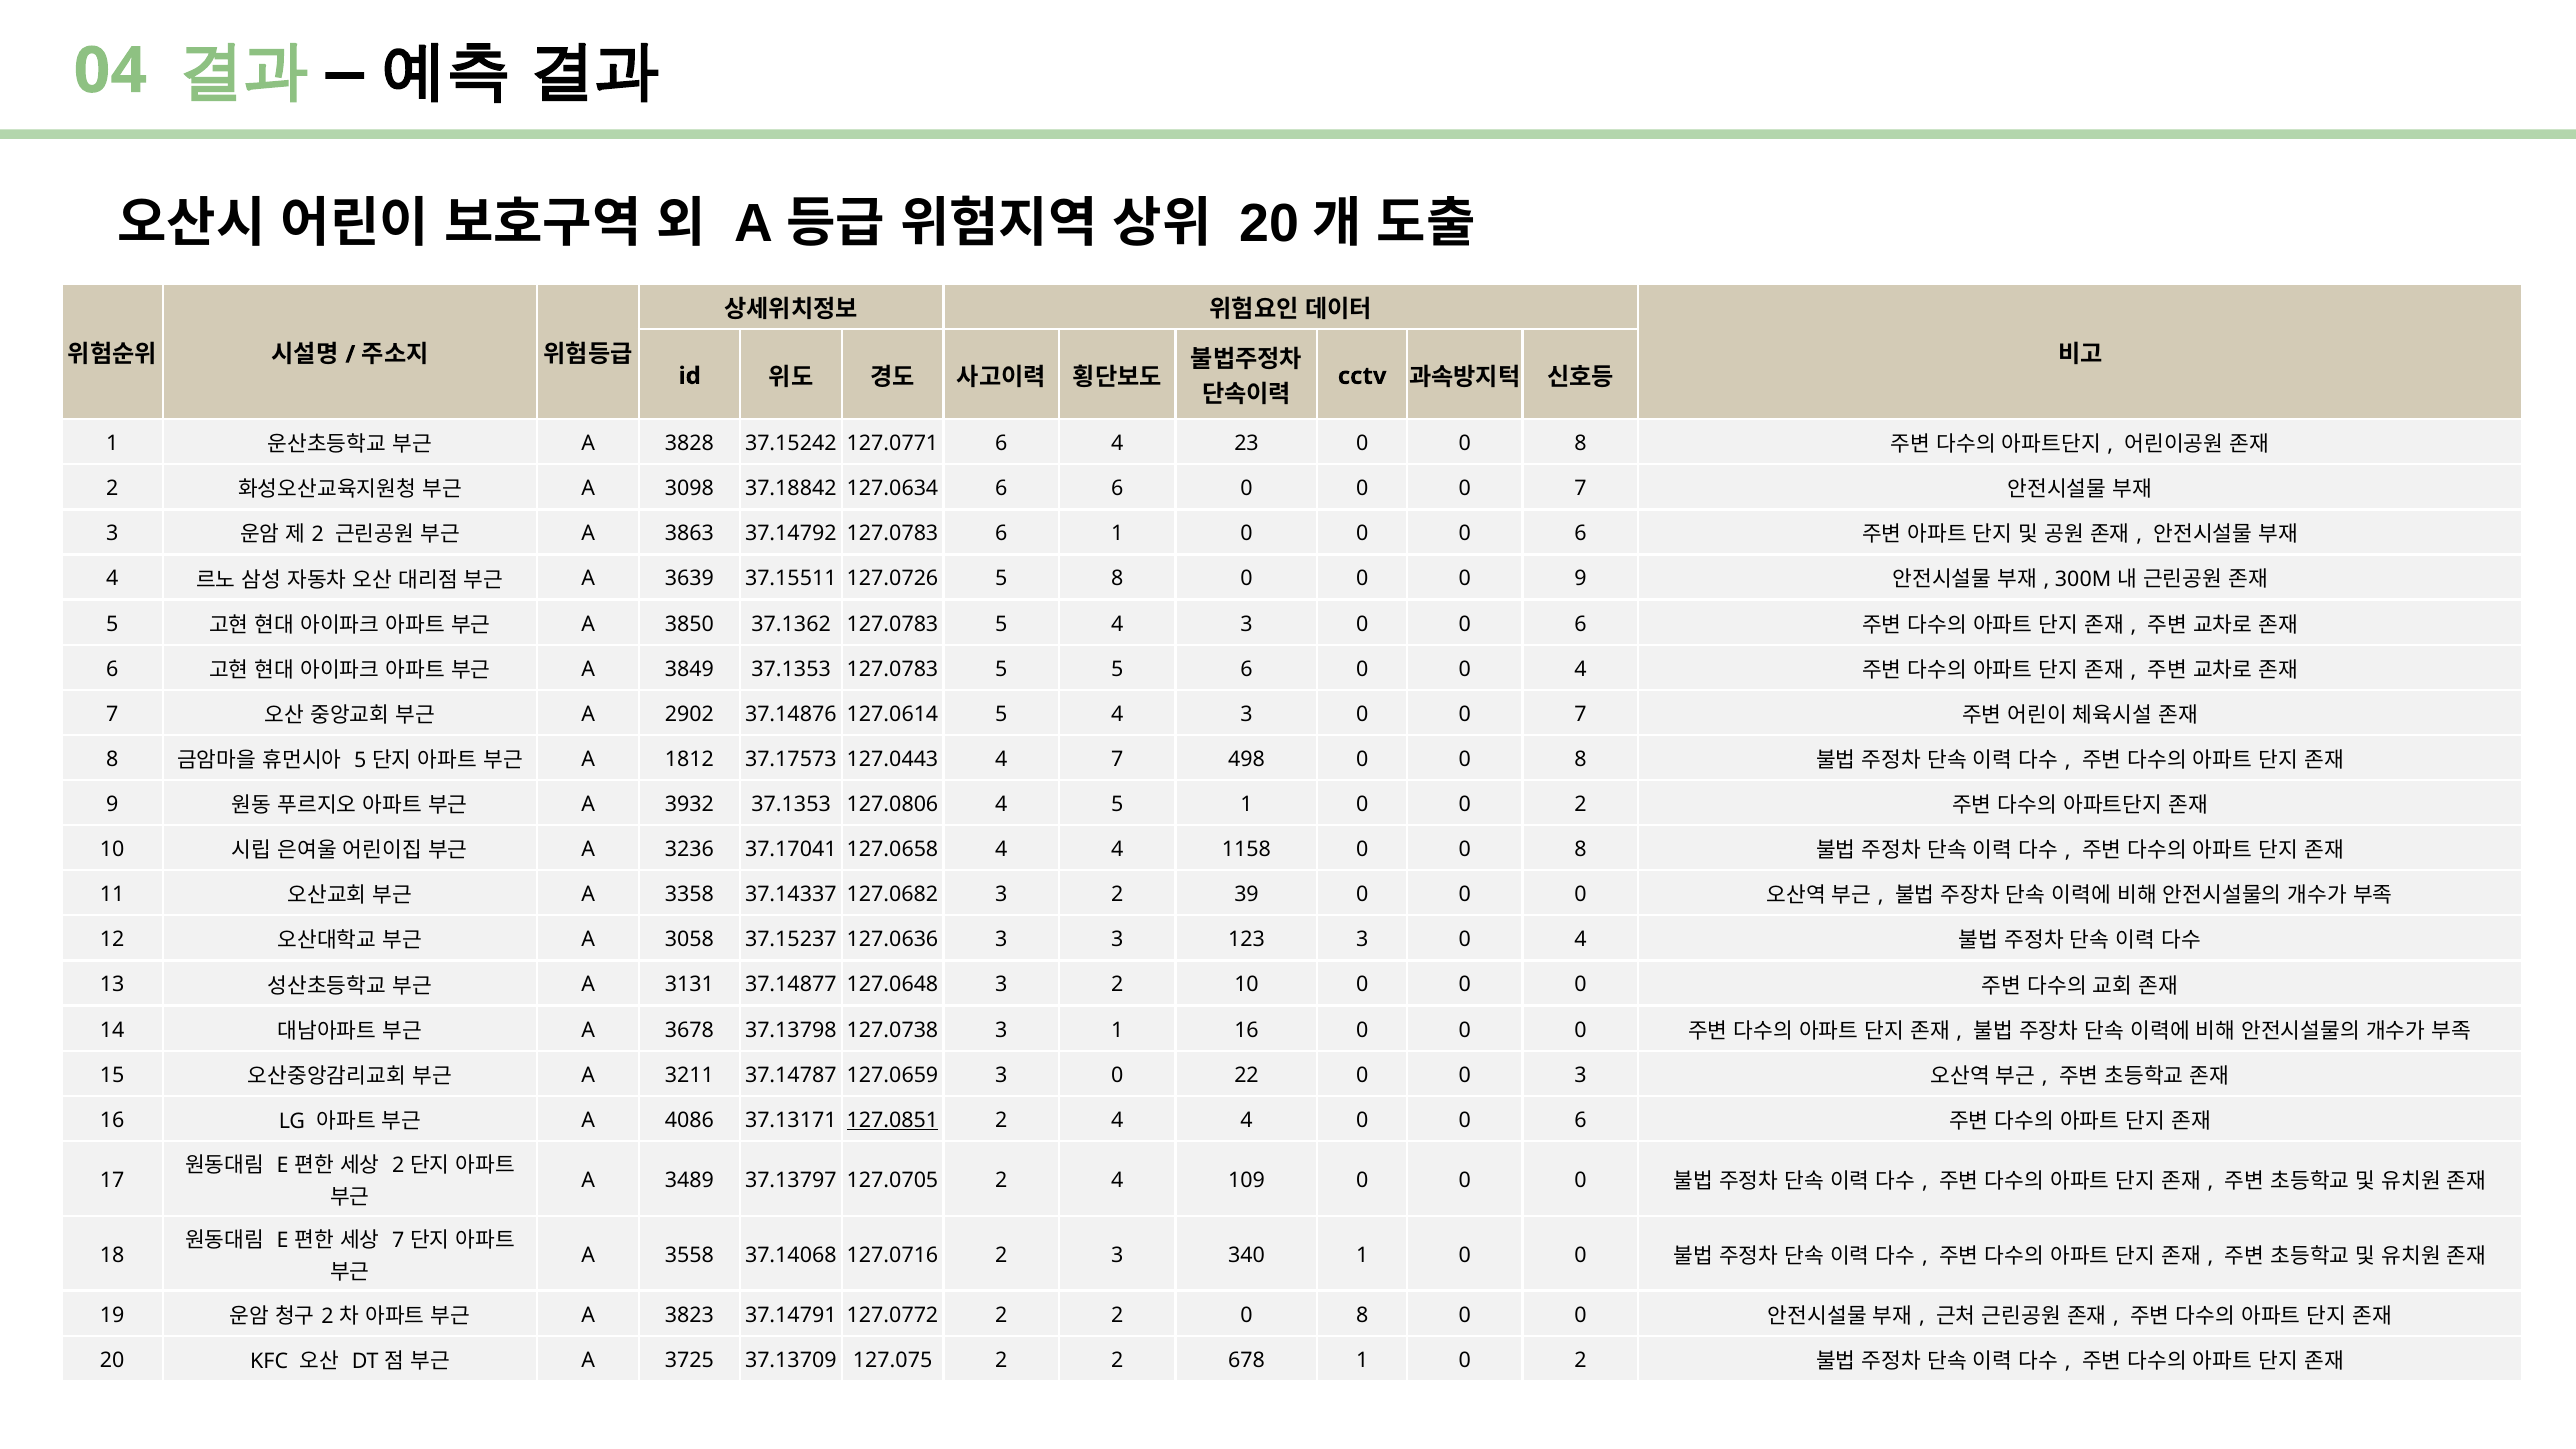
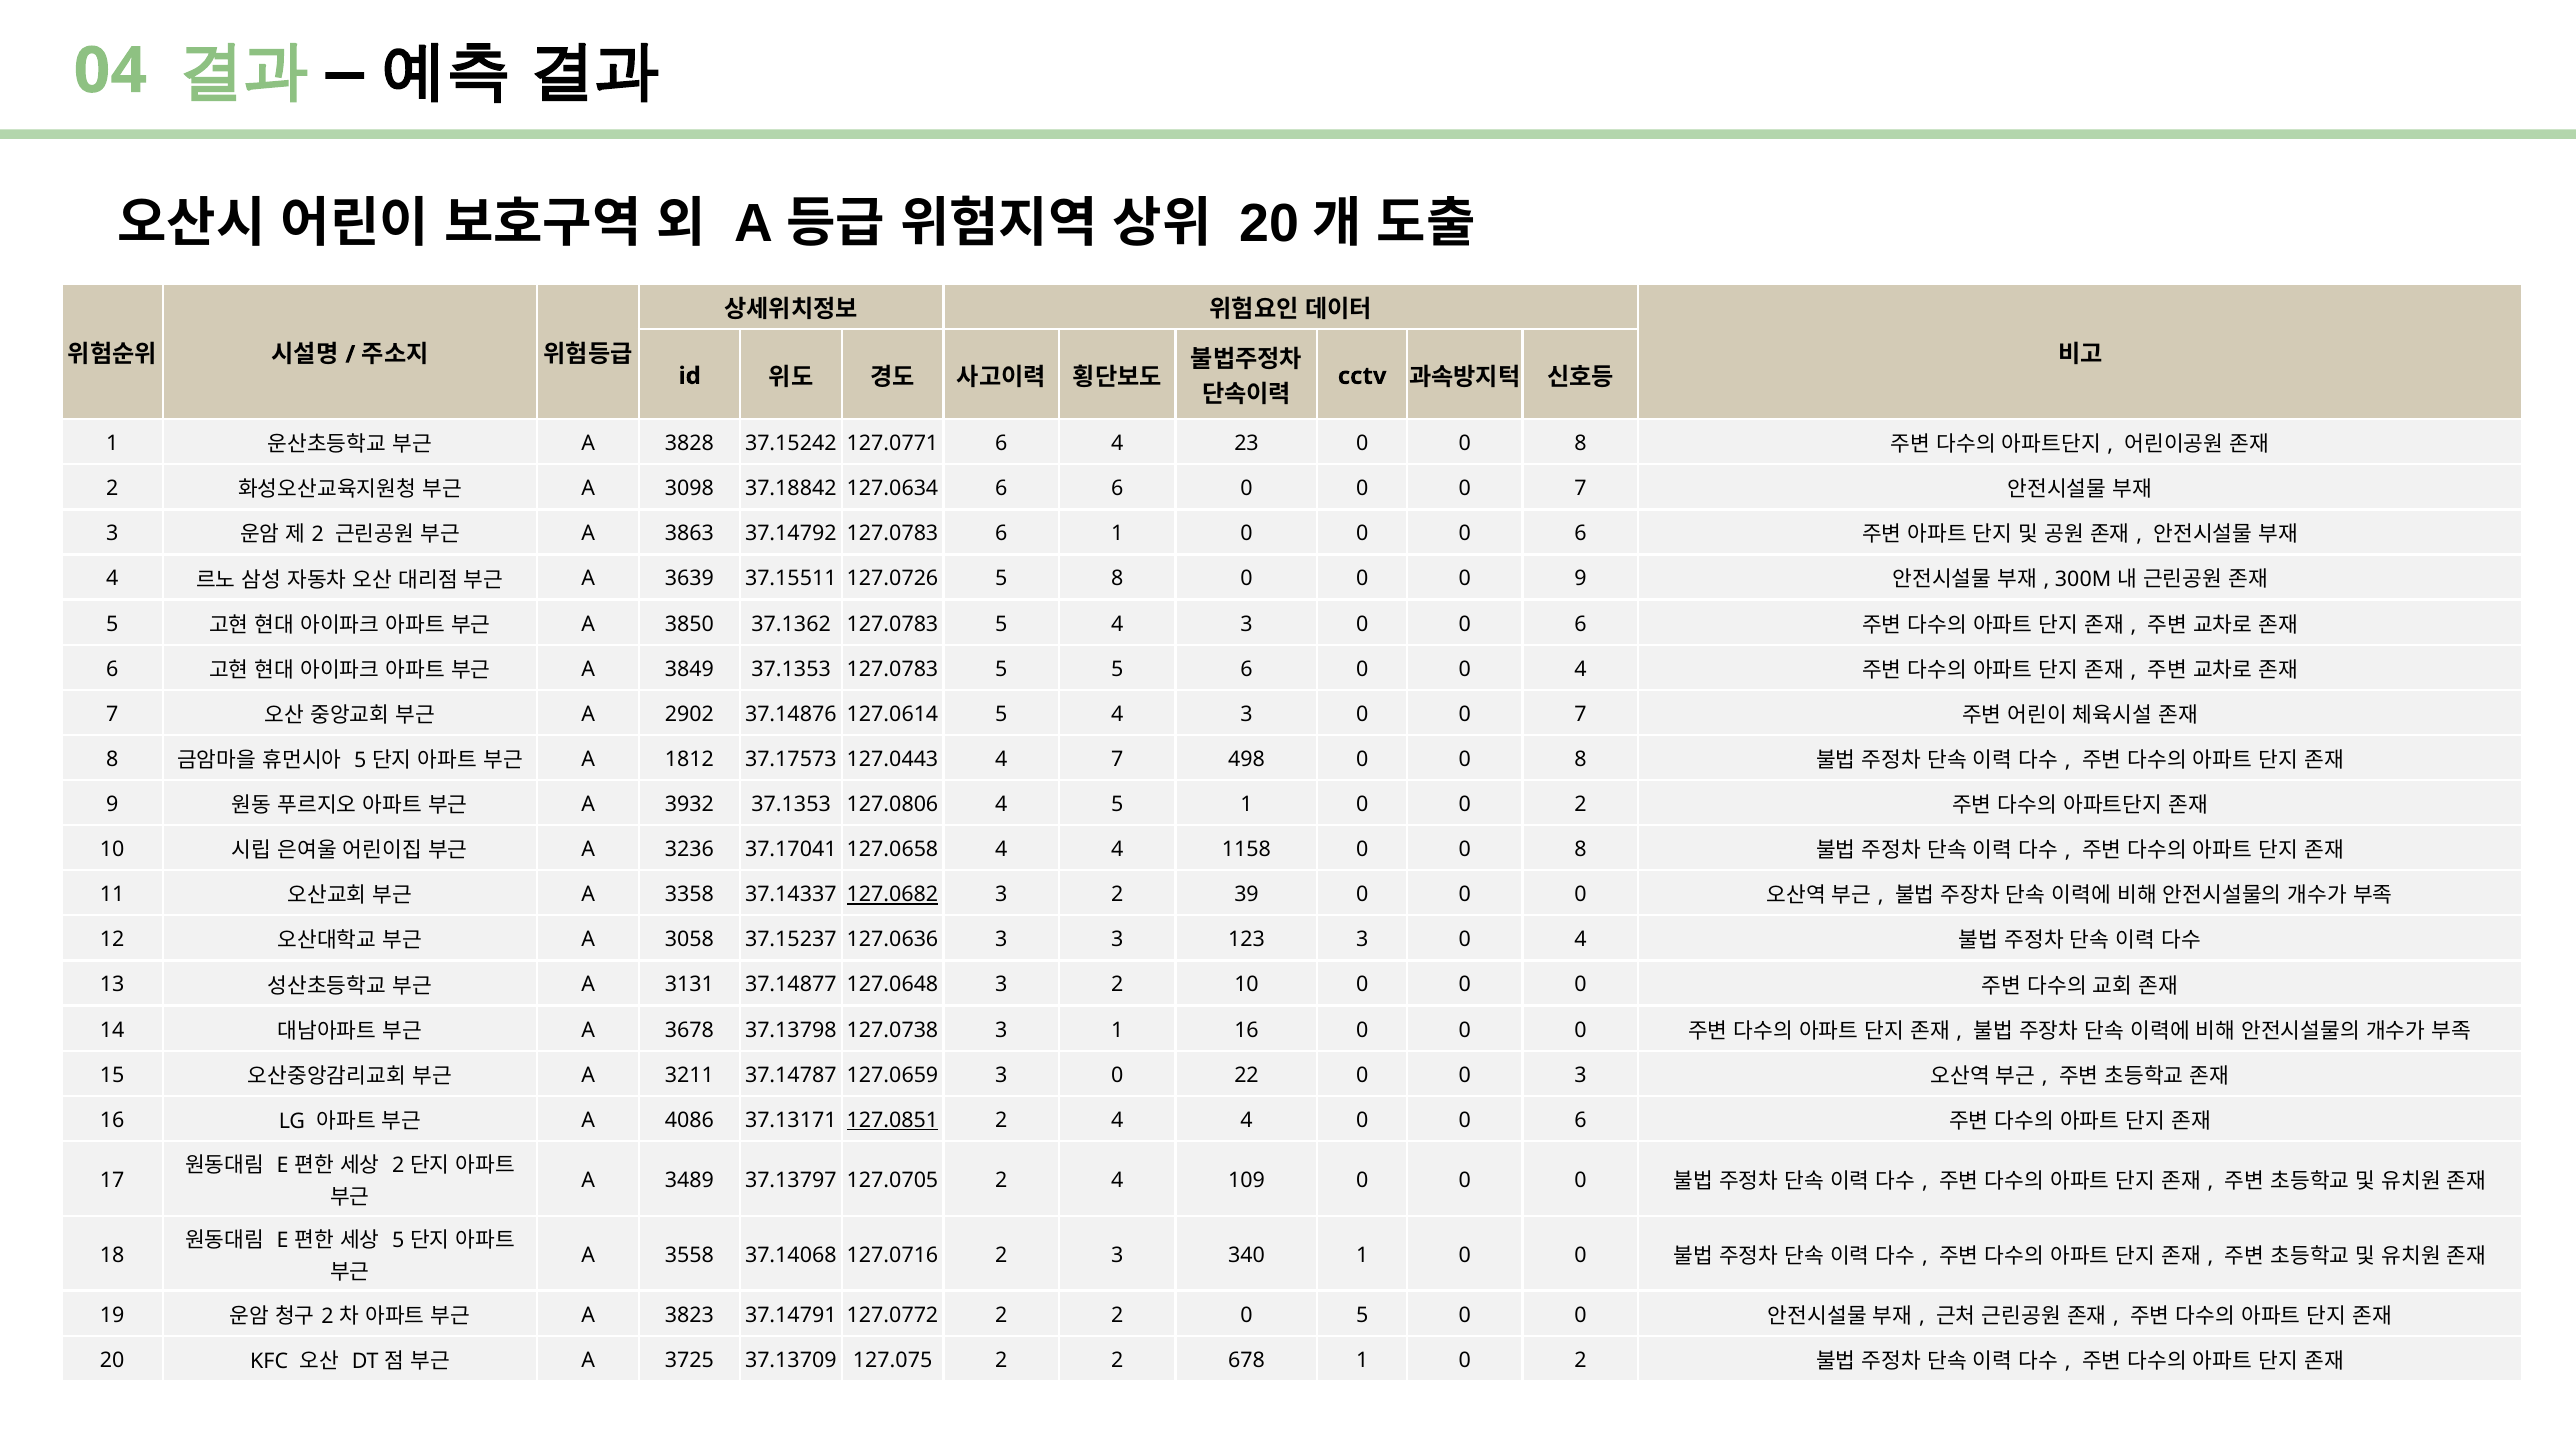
127.0682 underline: none -> present
7 at (398, 1240): 7 -> 5
2 0 8: 8 -> 5
